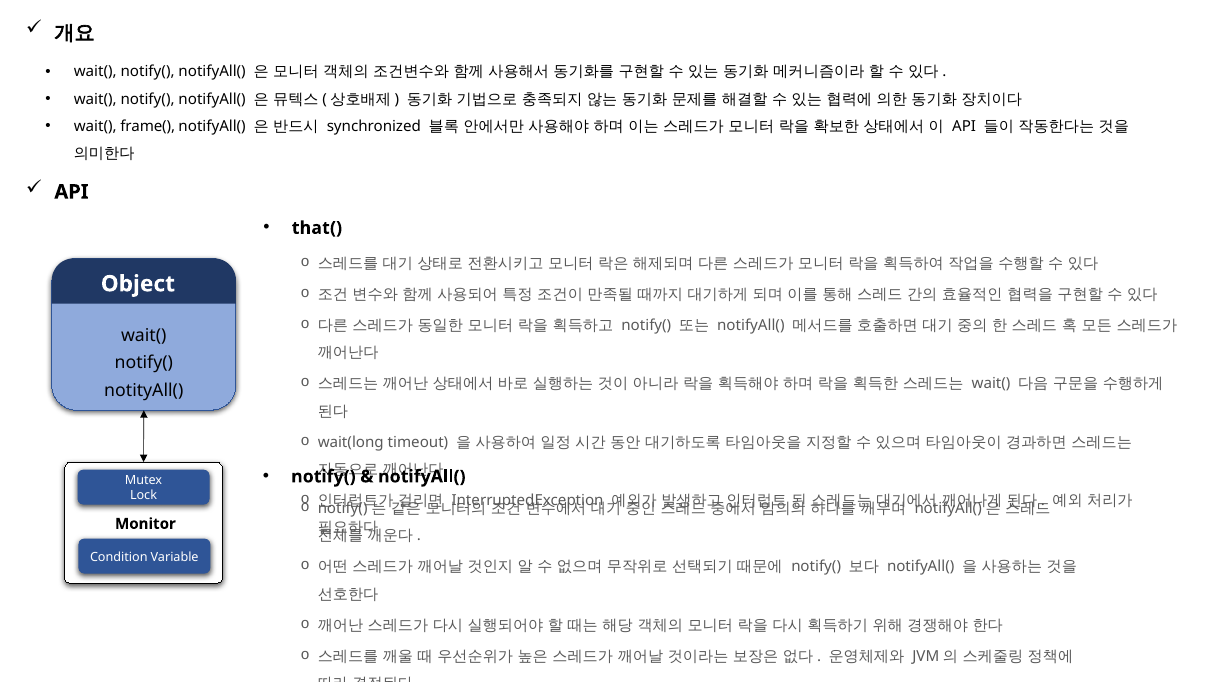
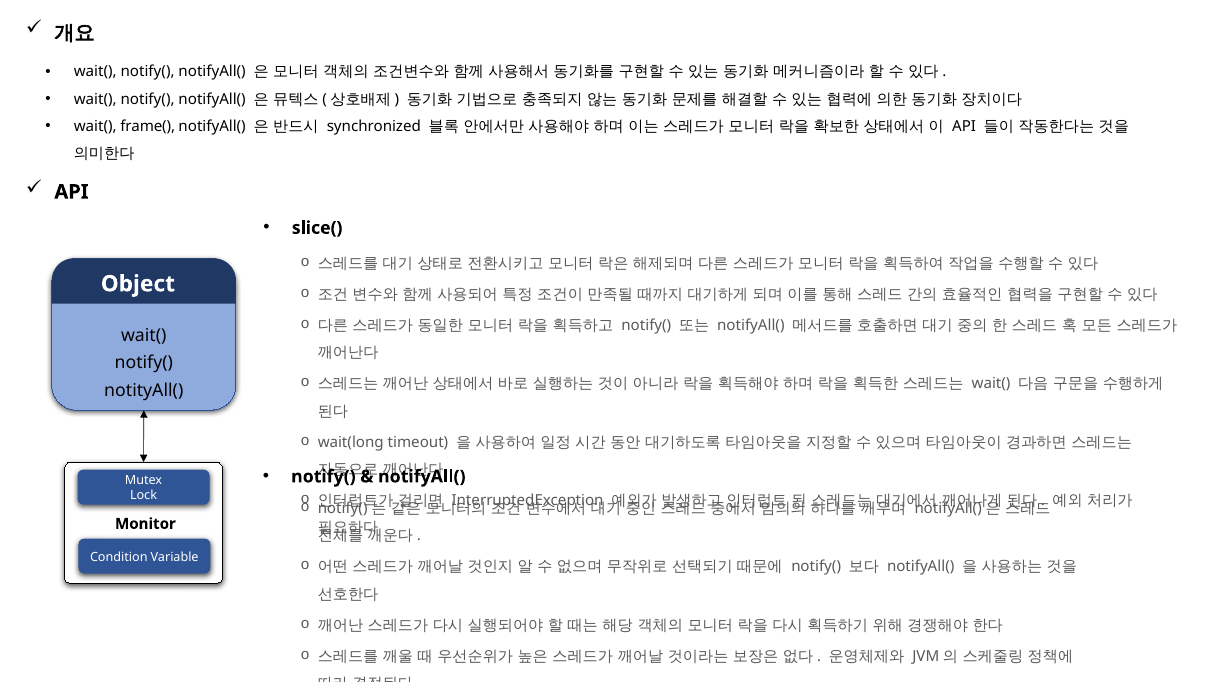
that(: that( -> slice(
